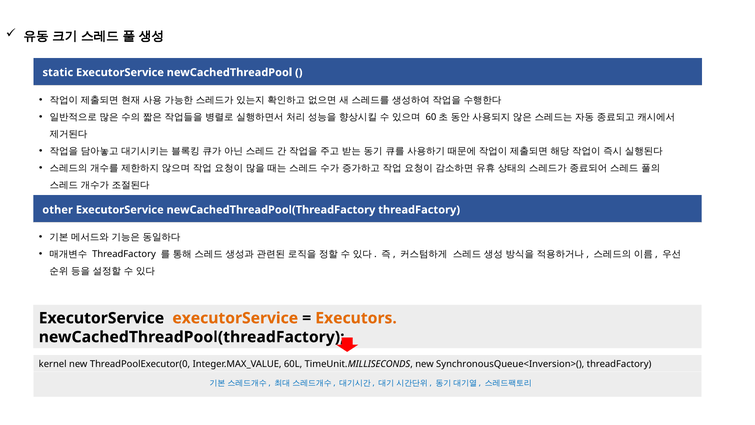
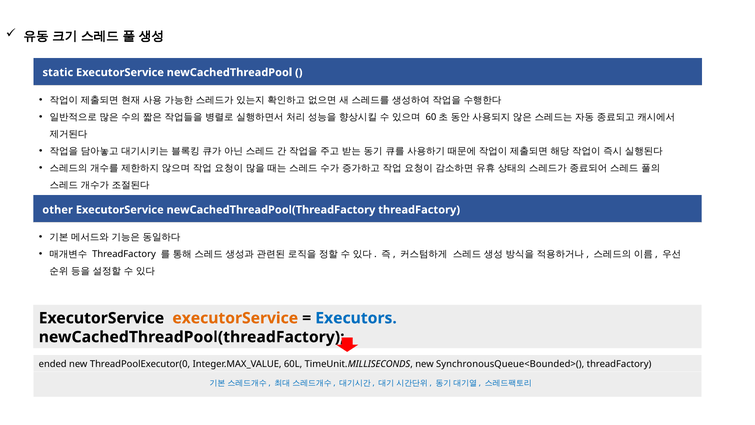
Executors colour: orange -> blue
kernel: kernel -> ended
SynchronousQueue<Inversion>(: SynchronousQueue<Inversion>( -> SynchronousQueue<Bounded>(
